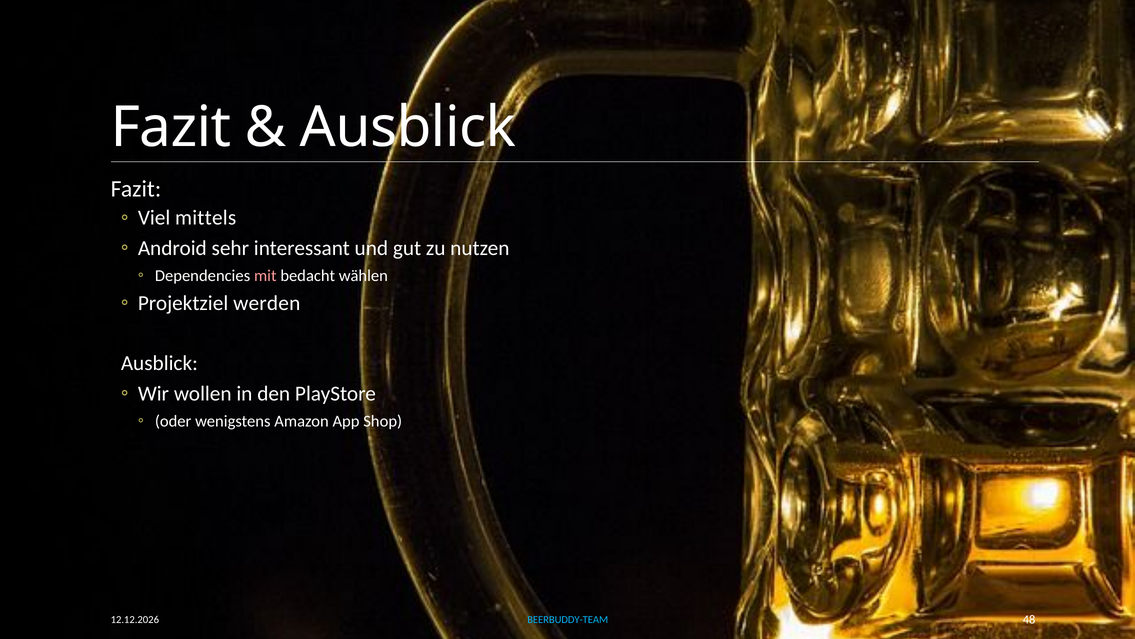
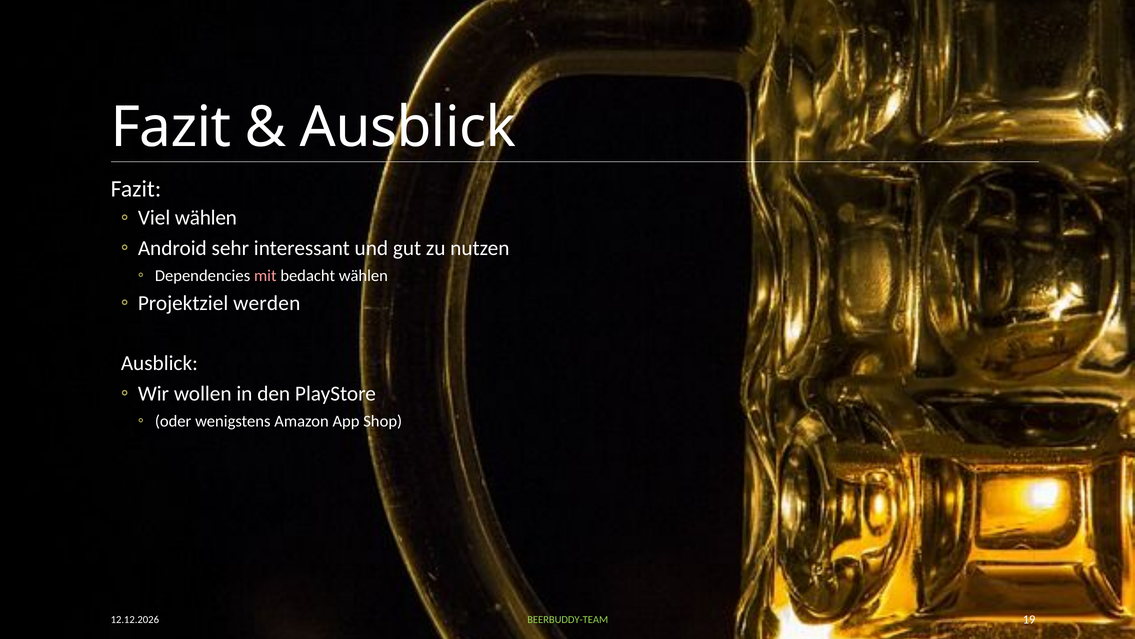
Viel mittels: mittels -> wählen
BEERBUDDY-TEAM colour: light blue -> light green
48: 48 -> 19
